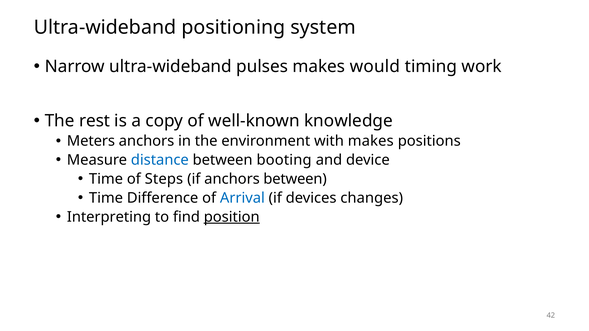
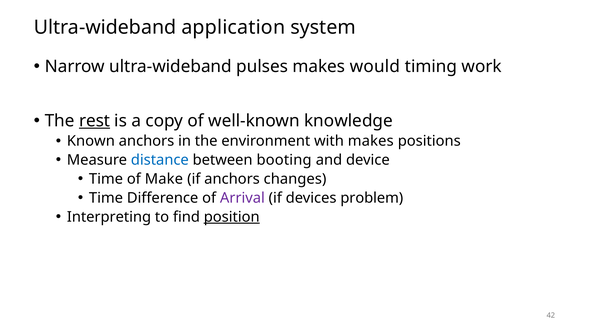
positioning: positioning -> application
rest underline: none -> present
Meters: Meters -> Known
Steps: Steps -> Make
anchors between: between -> changes
Arrival colour: blue -> purple
changes: changes -> problem
